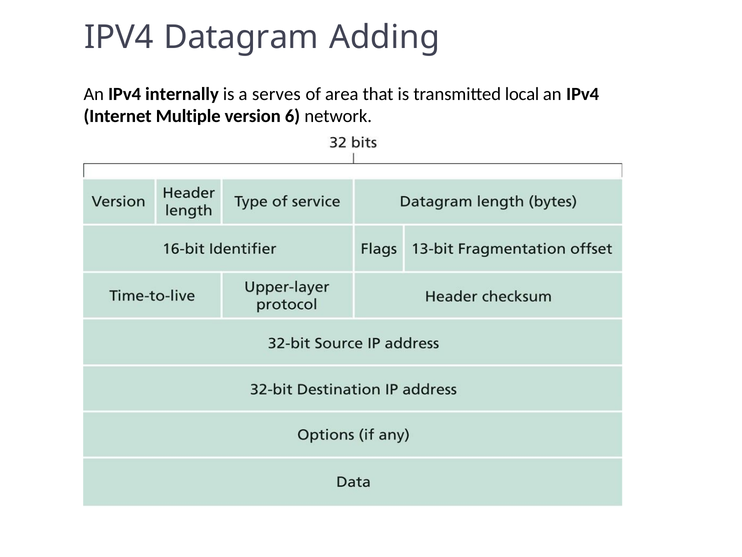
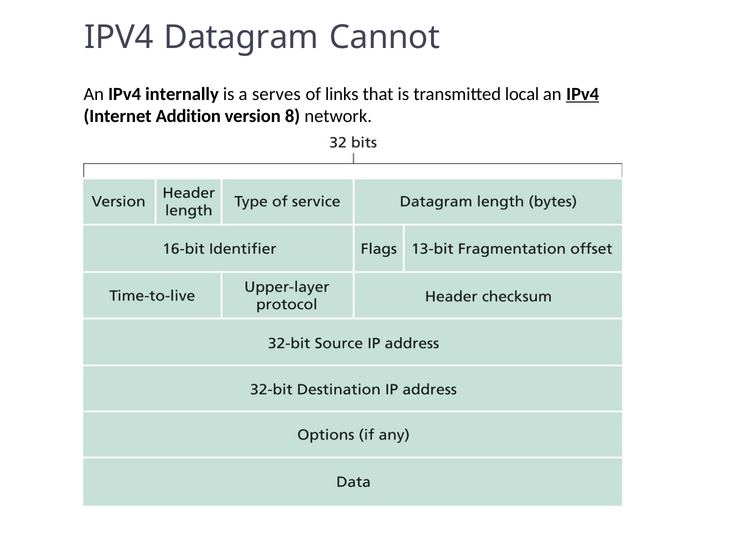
Adding: Adding -> Cannot
area: area -> links
IPv4 at (583, 94) underline: none -> present
Multiple: Multiple -> Addition
6: 6 -> 8
